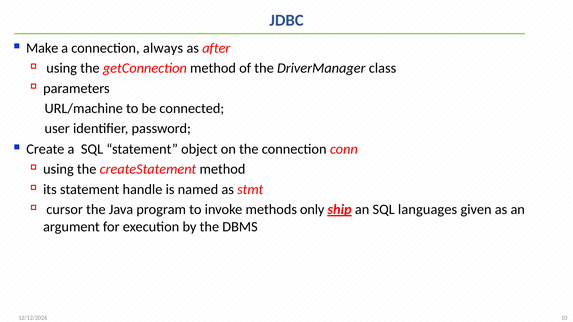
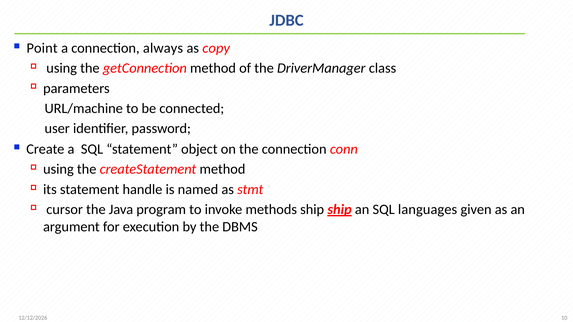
Make: Make -> Point
after: after -> copy
methods only: only -> ship
